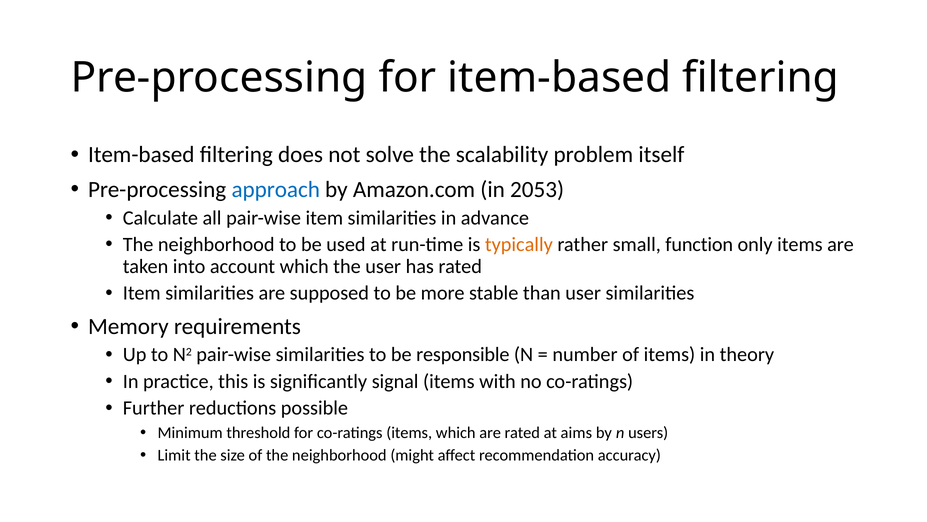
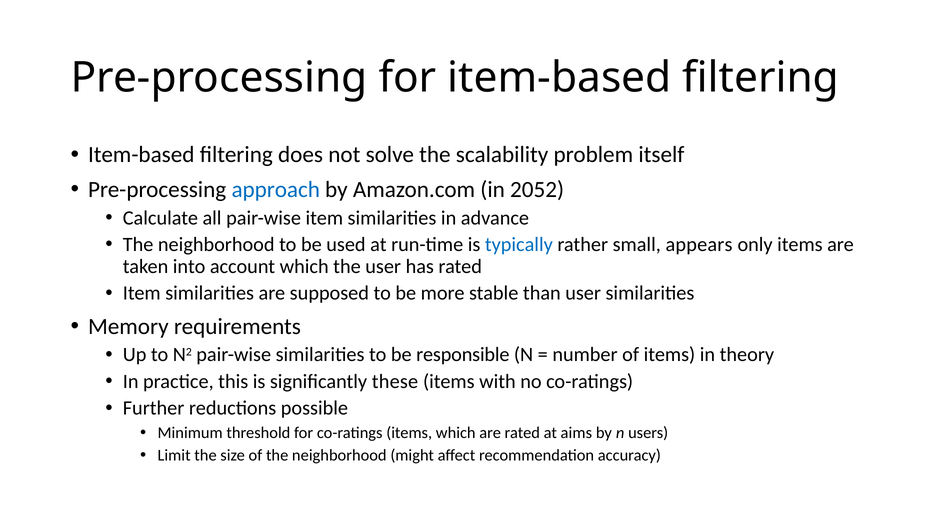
2053: 2053 -> 2052
typically colour: orange -> blue
function: function -> appears
signal: signal -> these
